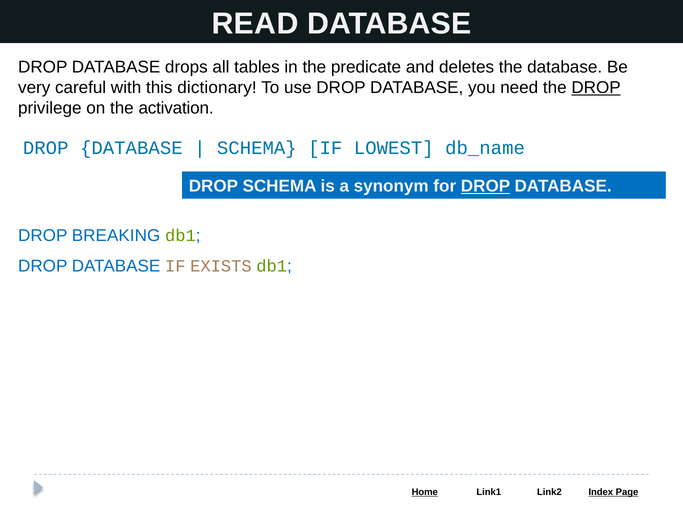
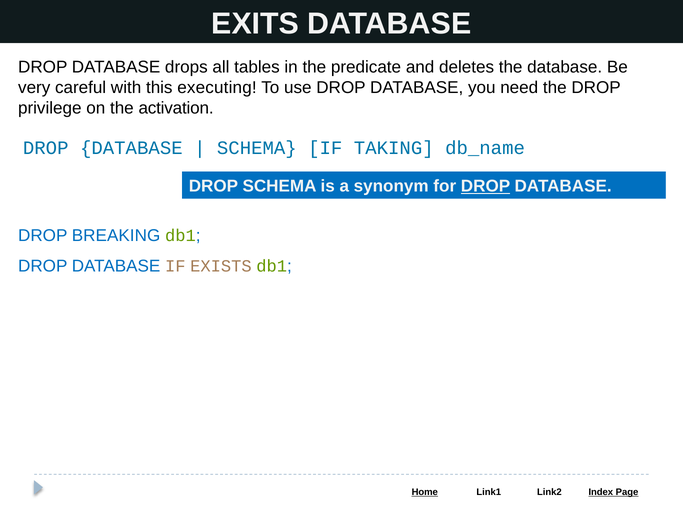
READ: READ -> EXITS
dictionary: dictionary -> executing
DROP at (596, 88) underline: present -> none
LOWEST: LOWEST -> TAKING
